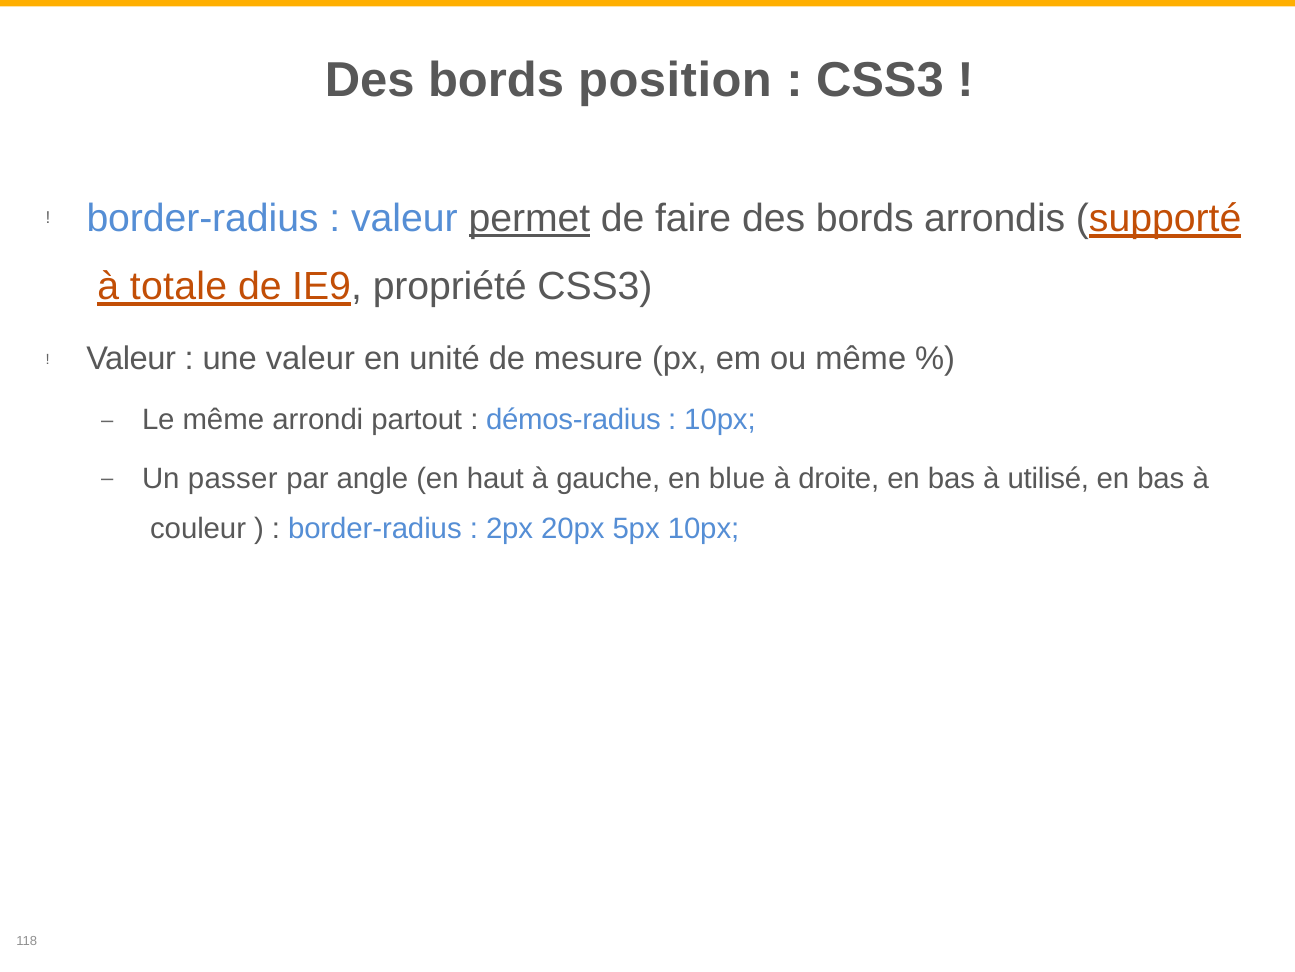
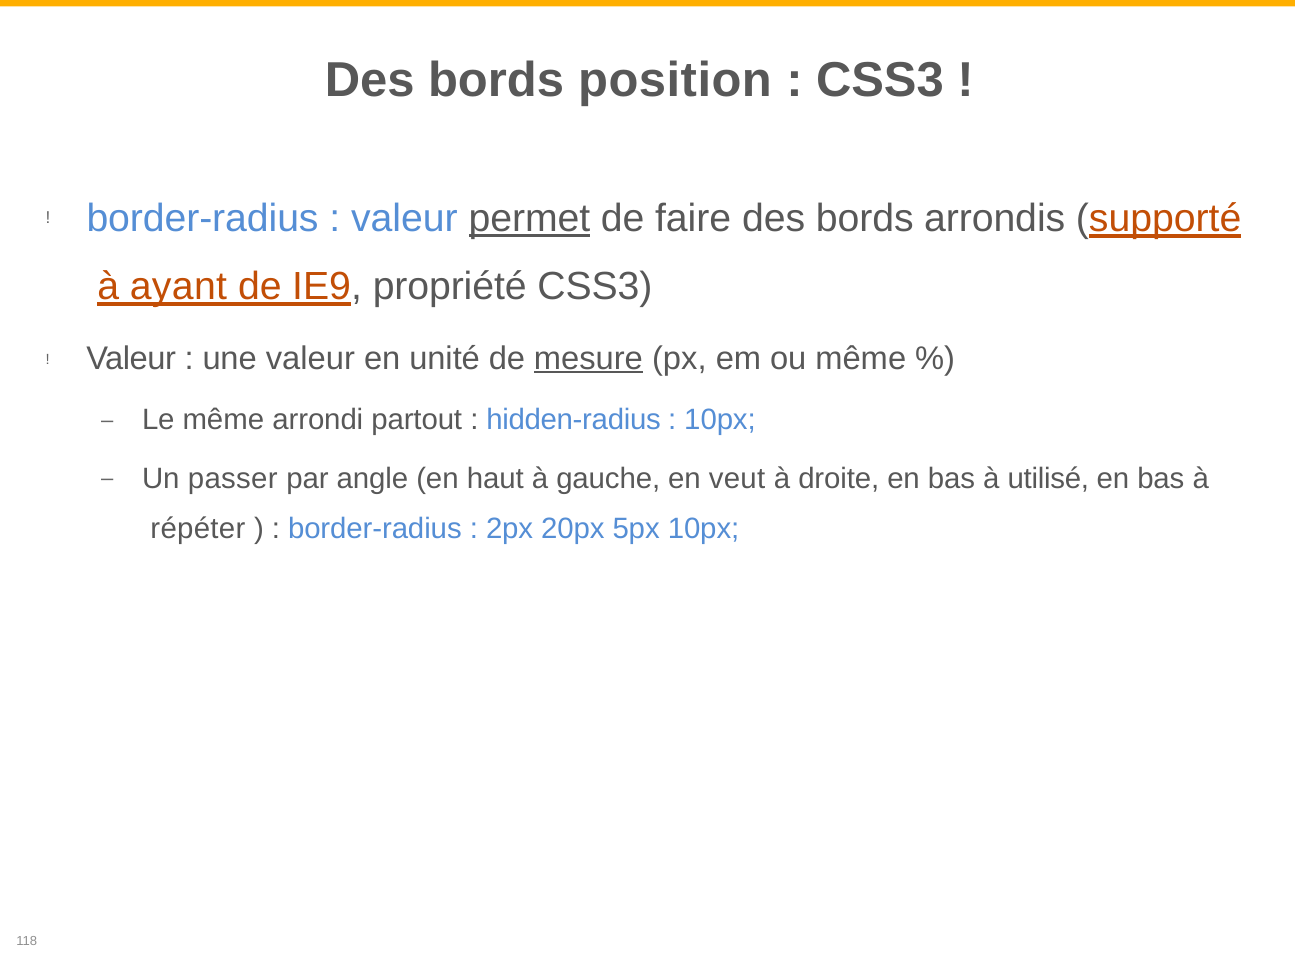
totale: totale -> ayant
mesure underline: none -> present
démos-radius: démos-radius -> hidden-radius
blue: blue -> veut
couleur: couleur -> répéter
